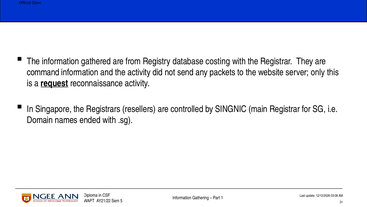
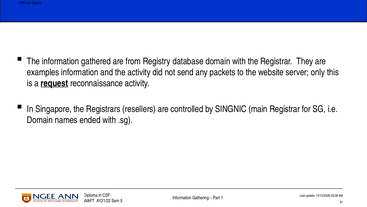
database costing: costing -> domain
command: command -> examples
